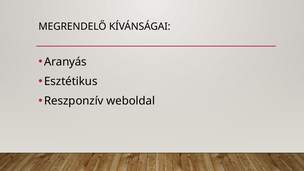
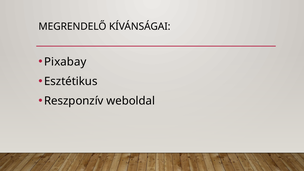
Aranyás: Aranyás -> Pixabay
